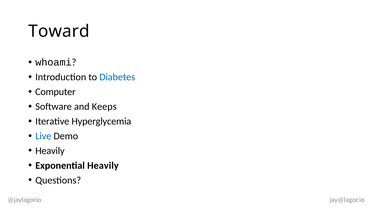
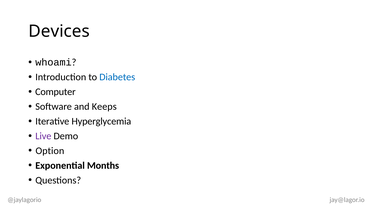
Toward: Toward -> Devices
Live colour: blue -> purple
Heavily at (50, 151): Heavily -> Option
Exponential Heavily: Heavily -> Months
